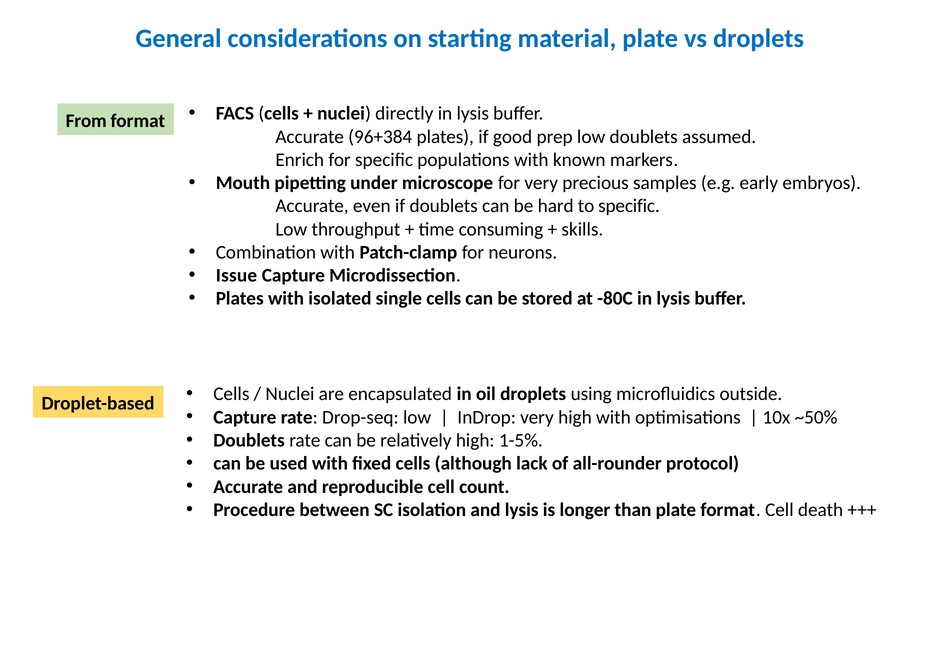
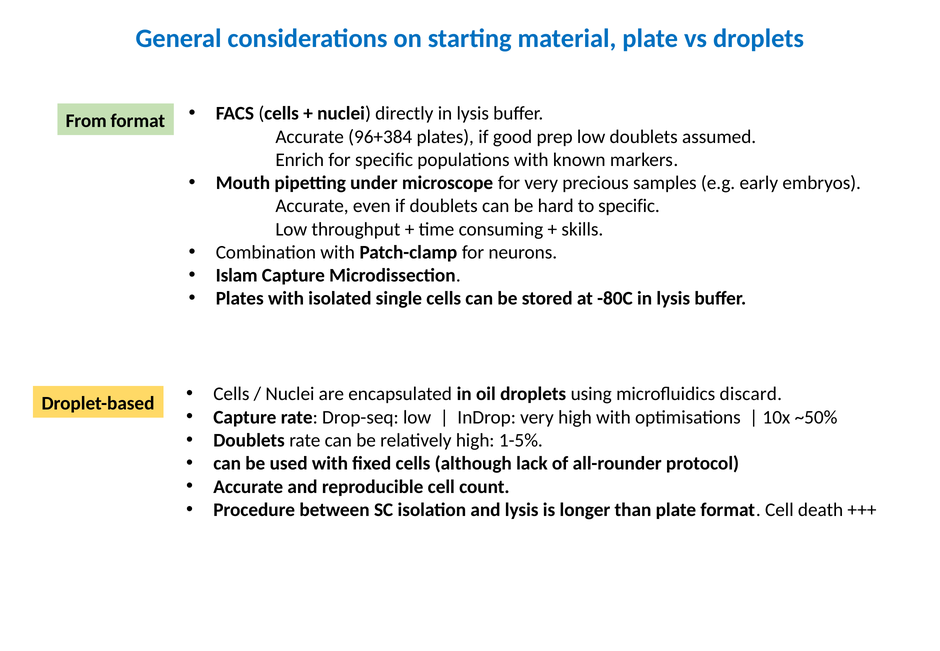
Issue: Issue -> Islam
outside: outside -> discard
